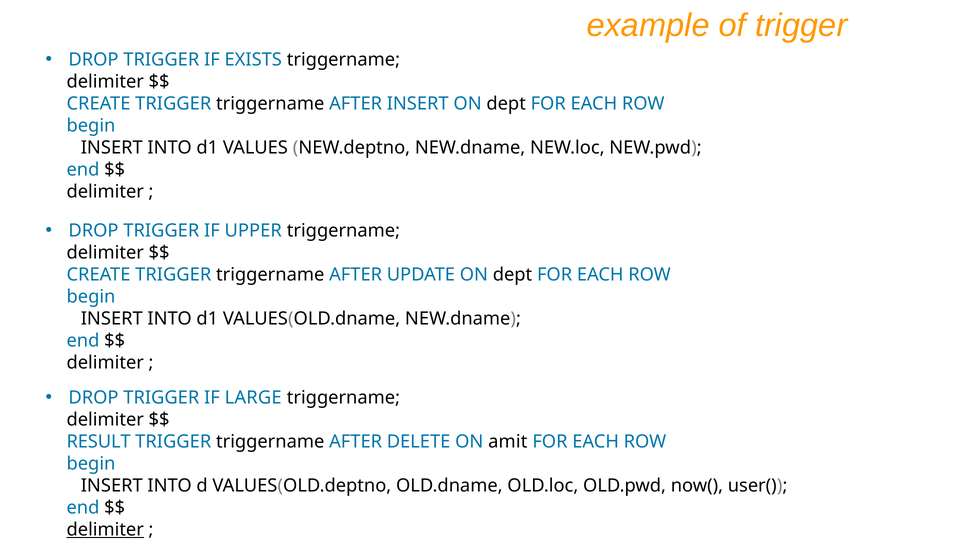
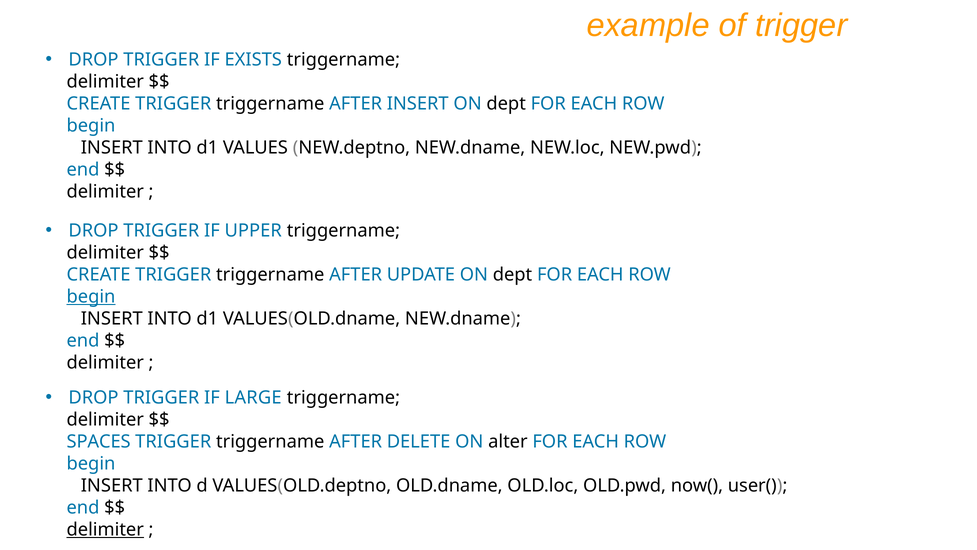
begin at (91, 296) underline: none -> present
RESULT: RESULT -> SPACES
amit: amit -> alter
